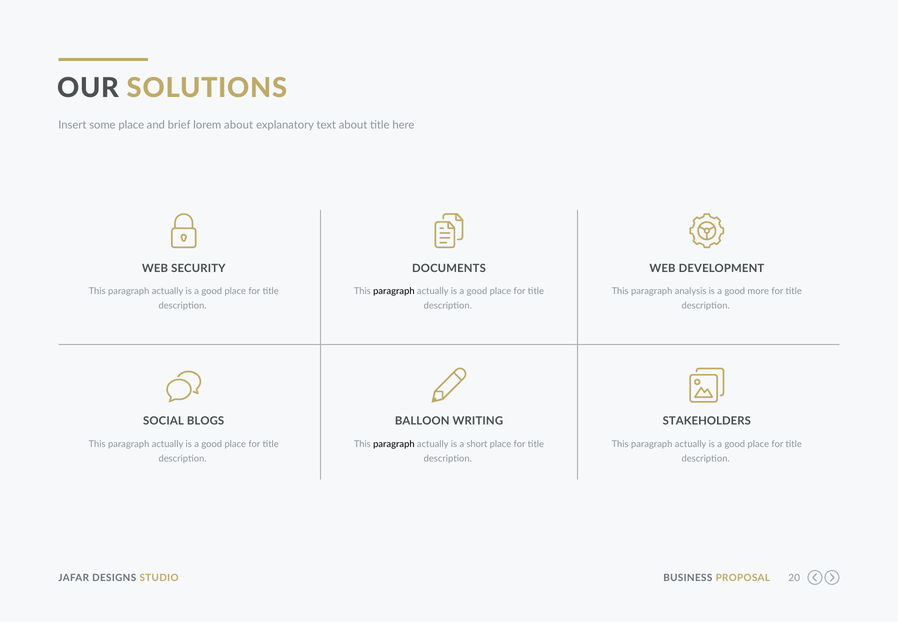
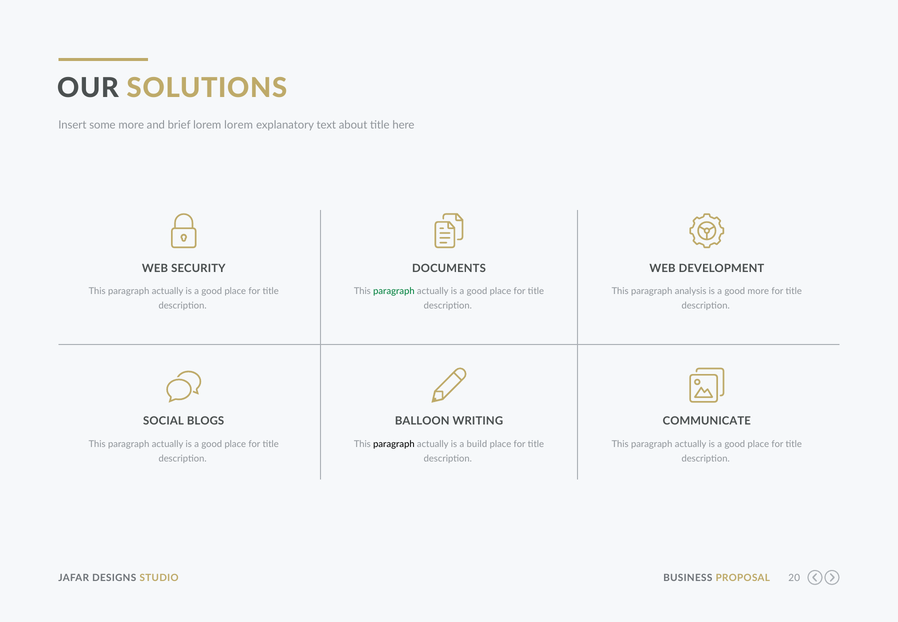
some place: place -> more
lorem about: about -> lorem
paragraph at (394, 291) colour: black -> green
STAKEHOLDERS: STAKEHOLDERS -> COMMUNICATE
short: short -> build
